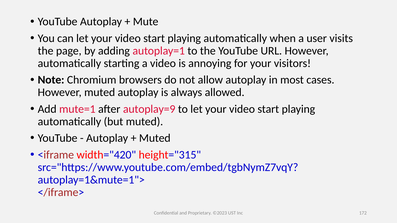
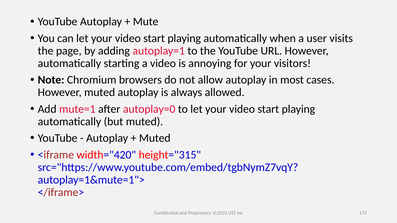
autoplay=9: autoplay=9 -> autoplay=0
